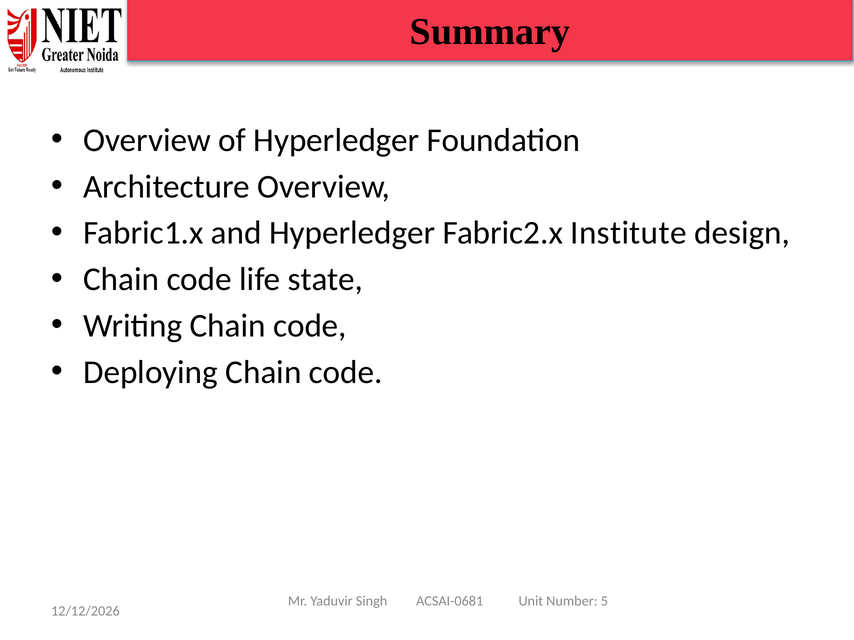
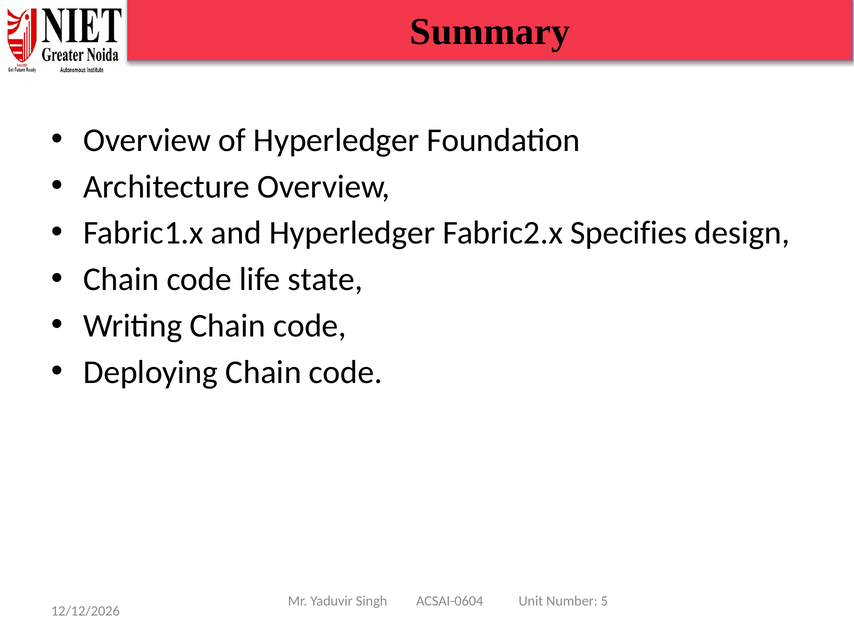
Institute: Institute -> Specifies
ACSAI-0681: ACSAI-0681 -> ACSAI-0604
